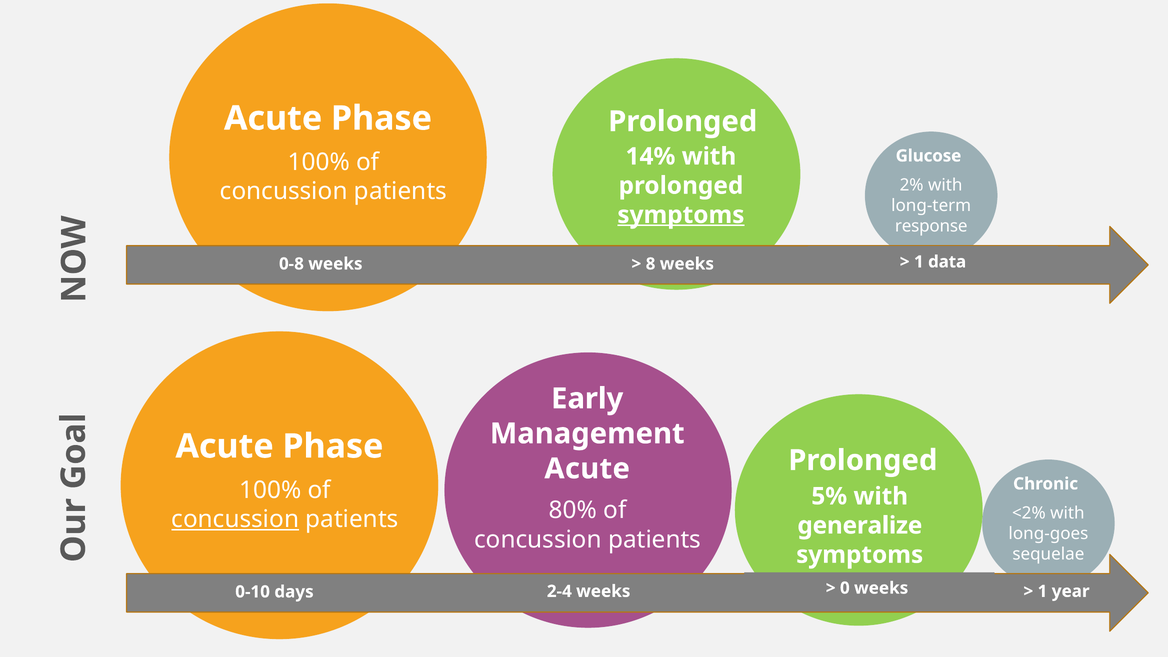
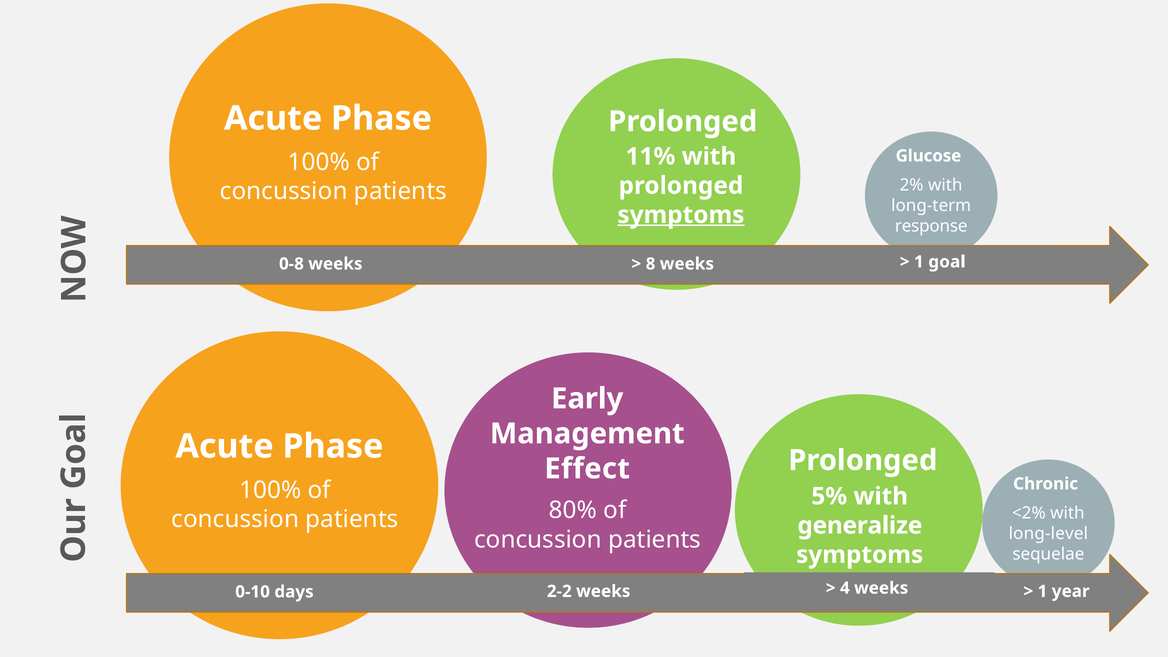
14%: 14% -> 11%
data: data -> goal
Acute at (587, 469): Acute -> Effect
concussion at (235, 519) underline: present -> none
long-goes: long-goes -> long-level
2-4: 2-4 -> 2-2
0: 0 -> 4
